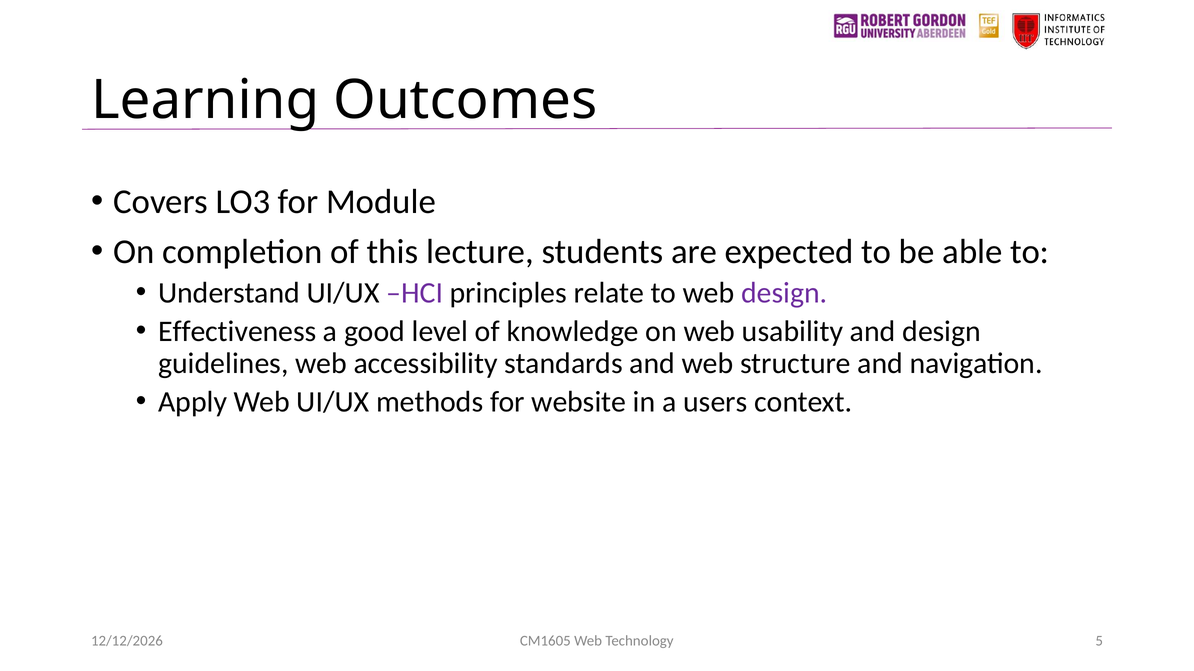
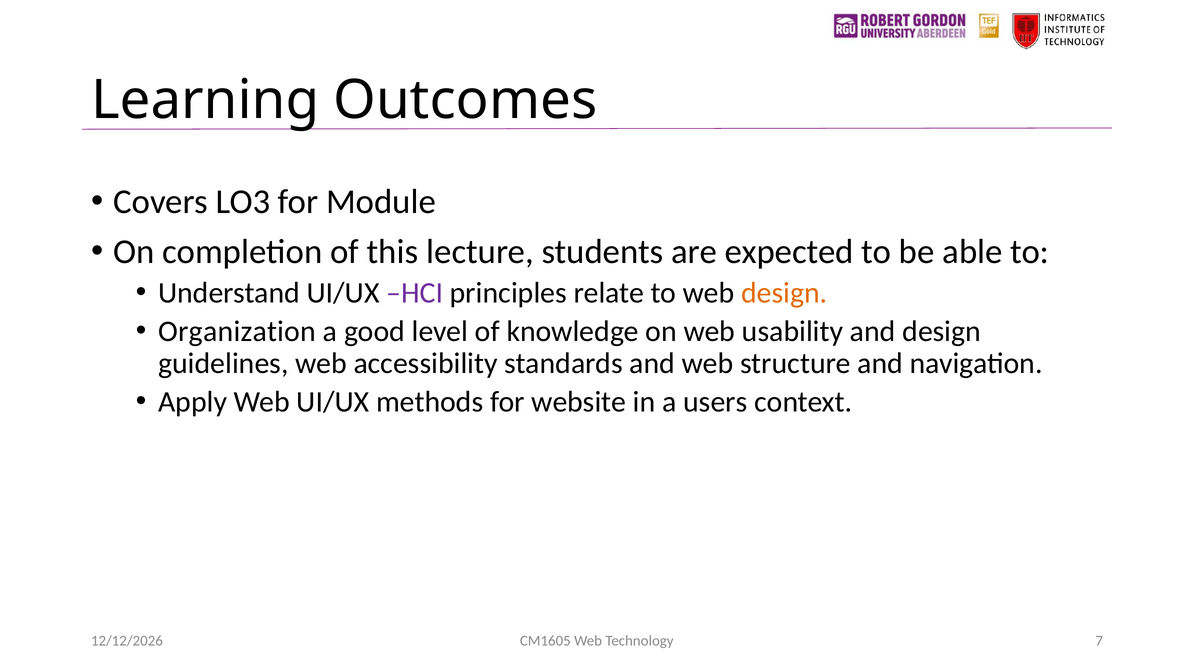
design at (784, 293) colour: purple -> orange
Effectiveness: Effectiveness -> Organization
5: 5 -> 7
